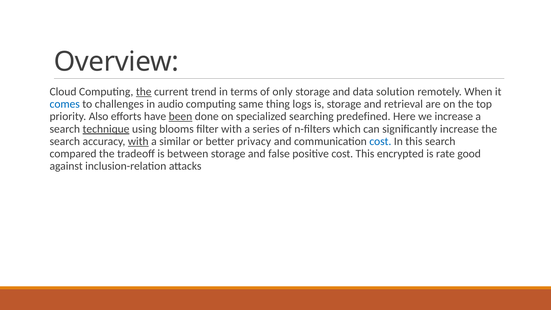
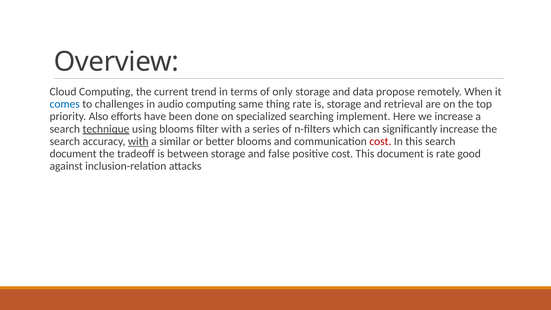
the at (144, 92) underline: present -> none
solution: solution -> propose
thing logs: logs -> rate
been underline: present -> none
predefined: predefined -> implement
better privacy: privacy -> blooms
cost at (380, 141) colour: blue -> red
compared at (73, 154): compared -> document
This encrypted: encrypted -> document
